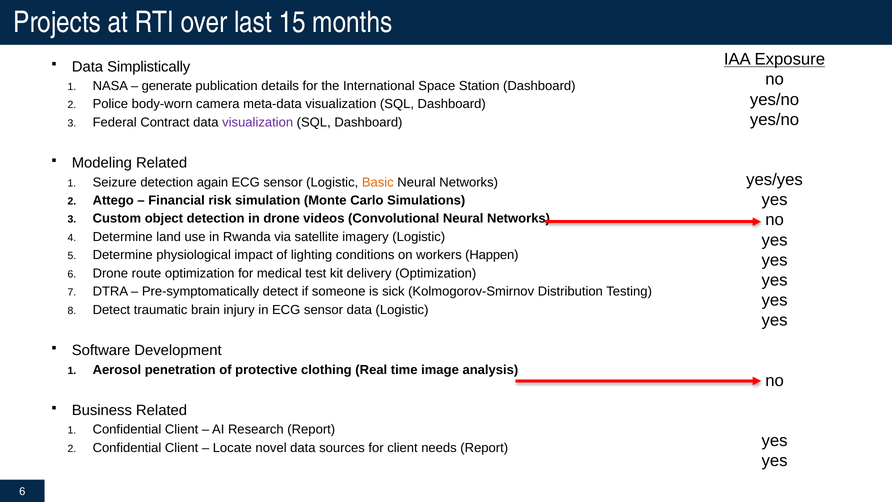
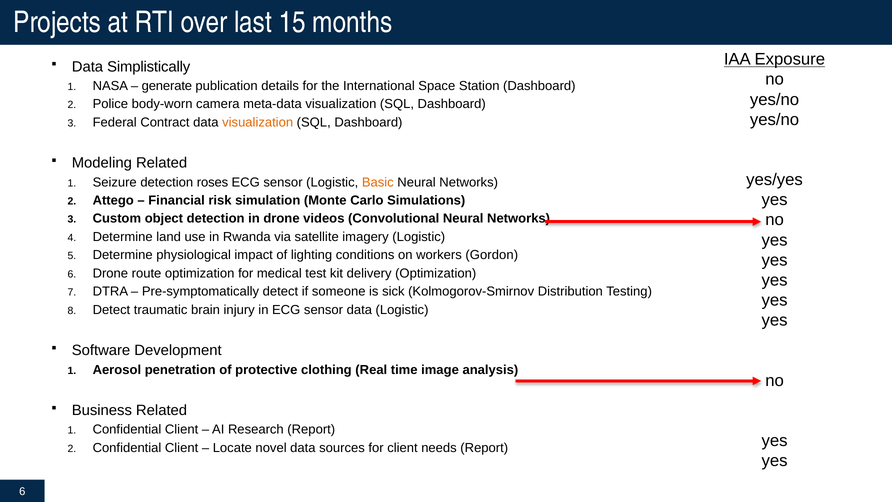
visualization at (258, 122) colour: purple -> orange
again: again -> roses
Happen: Happen -> Gordon
